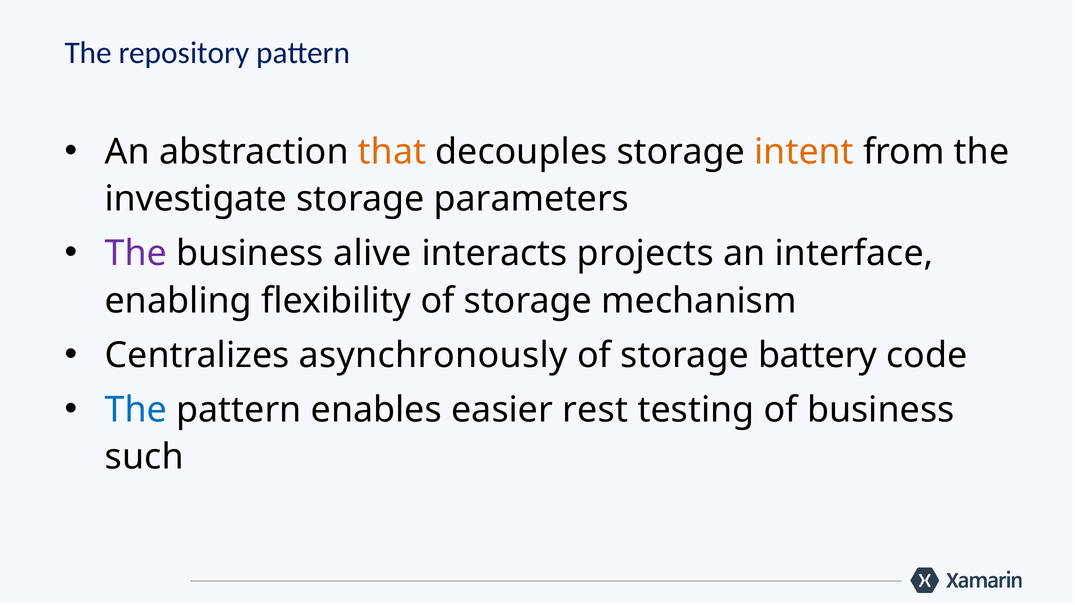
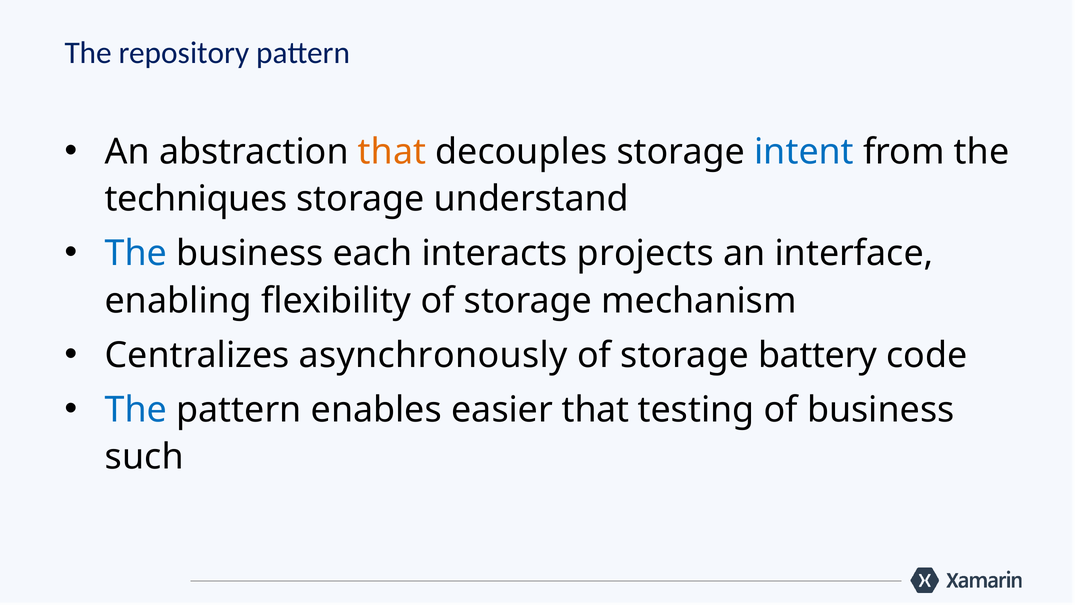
intent colour: orange -> blue
investigate: investigate -> techniques
parameters: parameters -> understand
The at (136, 253) colour: purple -> blue
alive: alive -> each
easier rest: rest -> that
